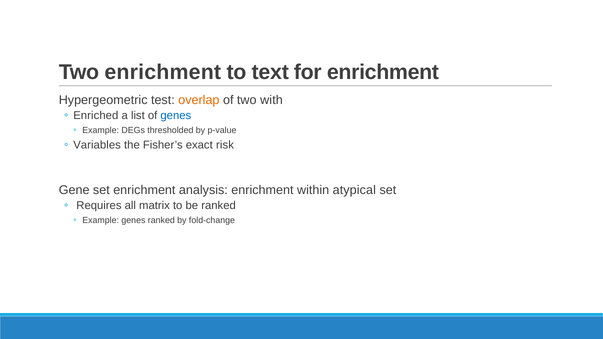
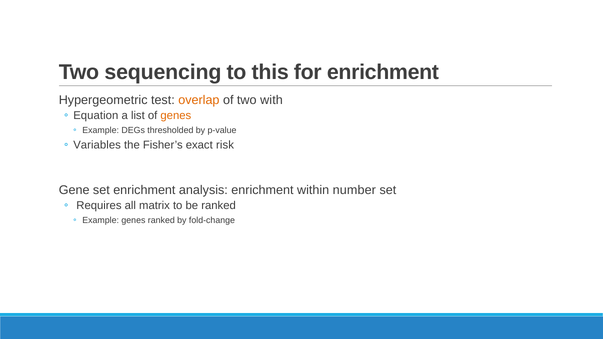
Two enrichment: enrichment -> sequencing
text: text -> this
Enriched: Enriched -> Equation
genes at (176, 116) colour: blue -> orange
atypical: atypical -> number
